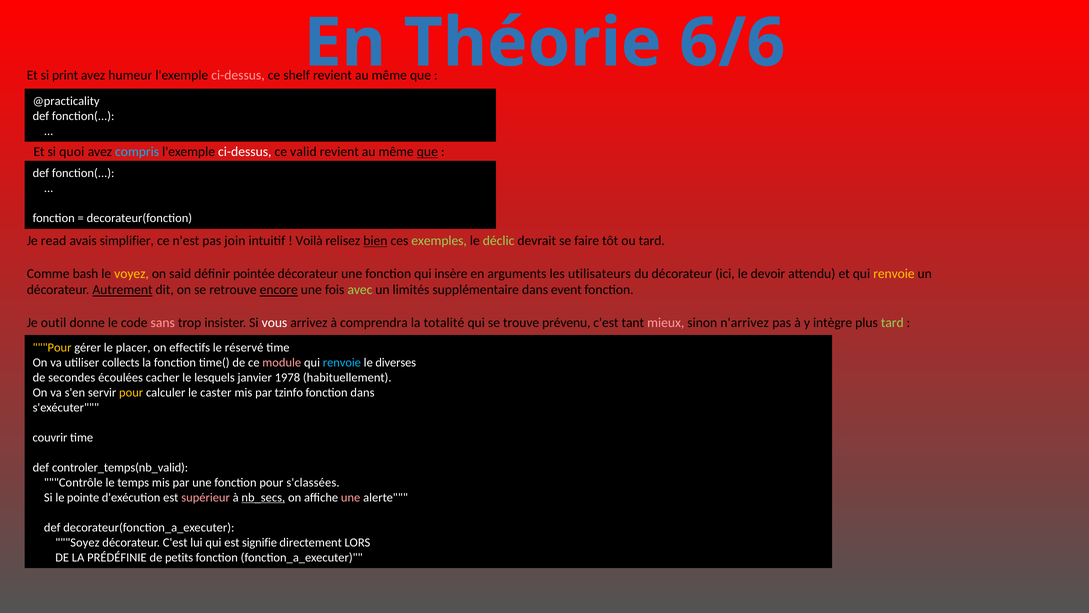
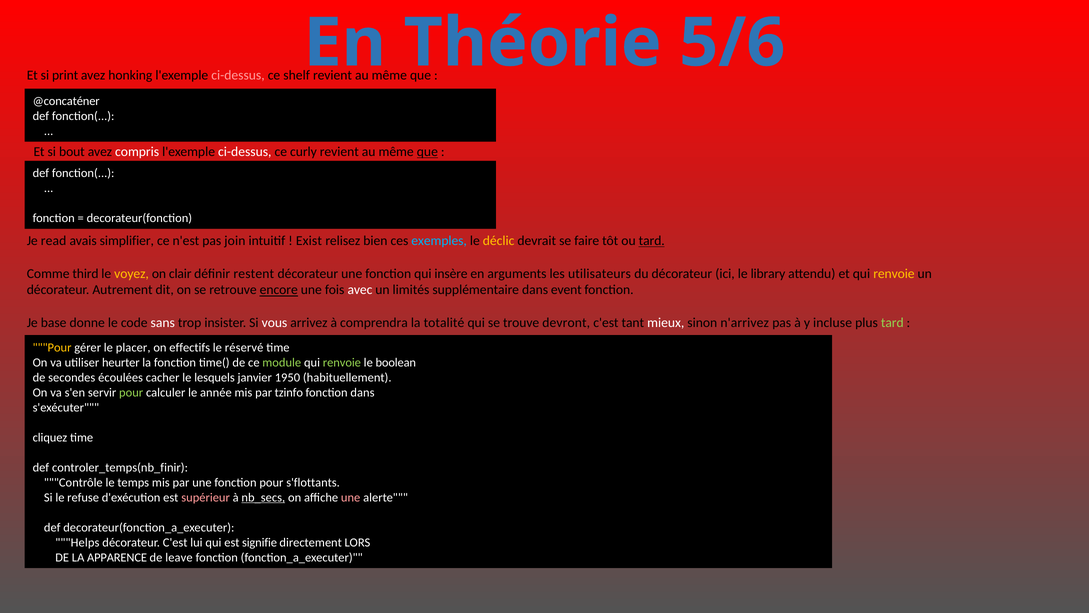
6/6: 6/6 -> 5/6
humeur: humeur -> honking
@practicality: @practicality -> @concaténer
quoi: quoi -> bout
compris colour: light blue -> white
valid: valid -> curly
Voilà: Voilà -> Exist
bien underline: present -> none
exemples colour: light green -> light blue
déclic colour: light green -> yellow
tard at (652, 241) underline: none -> present
bash: bash -> third
said: said -> clair
pointée: pointée -> restent
devoir: devoir -> library
Autrement underline: present -> none
avec colour: light green -> white
outil: outil -> base
sans colour: pink -> white
prévenu: prévenu -> devront
mieux colour: pink -> white
intègre: intègre -> incluse
collects: collects -> heurter
module colour: pink -> light green
renvoie at (342, 362) colour: light blue -> light green
diverses: diverses -> boolean
1978: 1978 -> 1950
pour at (131, 392) colour: yellow -> light green
caster: caster -> année
couvrir: couvrir -> cliquez
controler_temps(nb_valid: controler_temps(nb_valid -> controler_temps(nb_finir
s'classées: s'classées -> s'flottants
pointe: pointe -> refuse
Soyez: Soyez -> Helps
PRÉDÉFINIE: PRÉDÉFINIE -> APPARENCE
petits: petits -> leave
